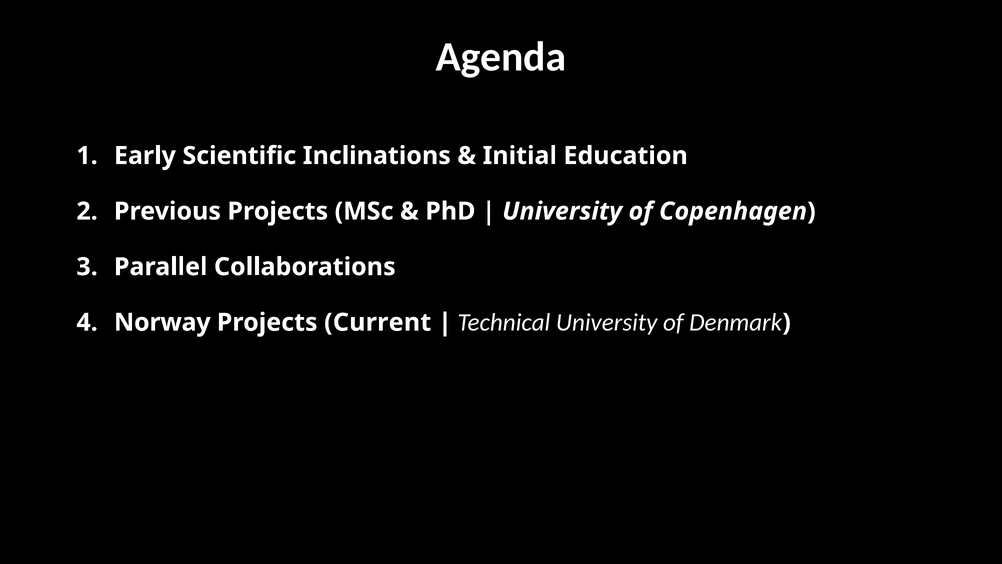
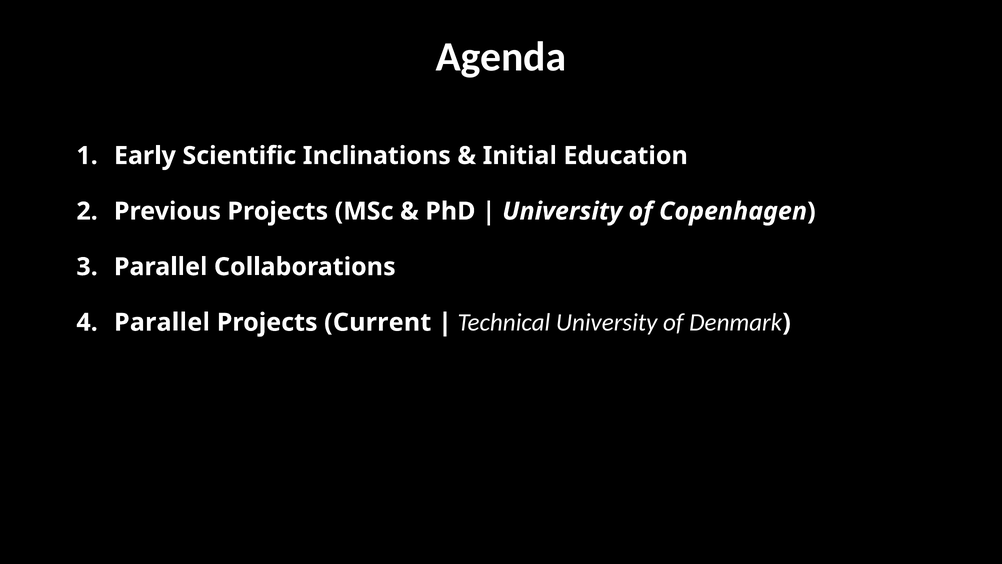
Norway at (162, 322): Norway -> Parallel
